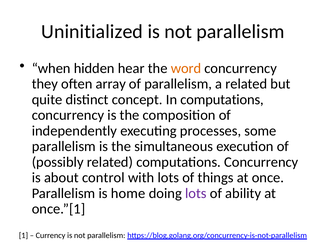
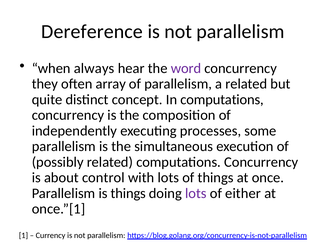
Uninitialized: Uninitialized -> Dereference
hidden: hidden -> always
word colour: orange -> purple
is home: home -> things
ability: ability -> either
